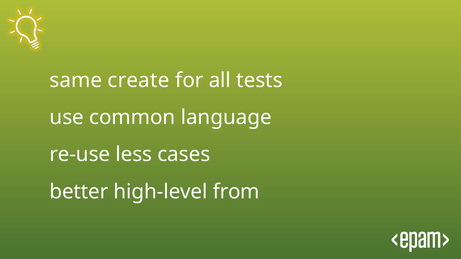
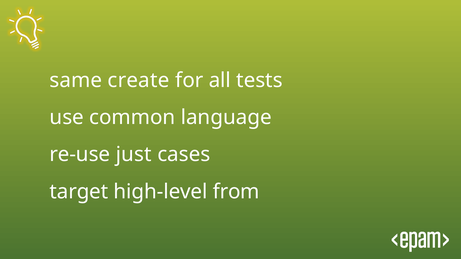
less: less -> just
better: better -> target
